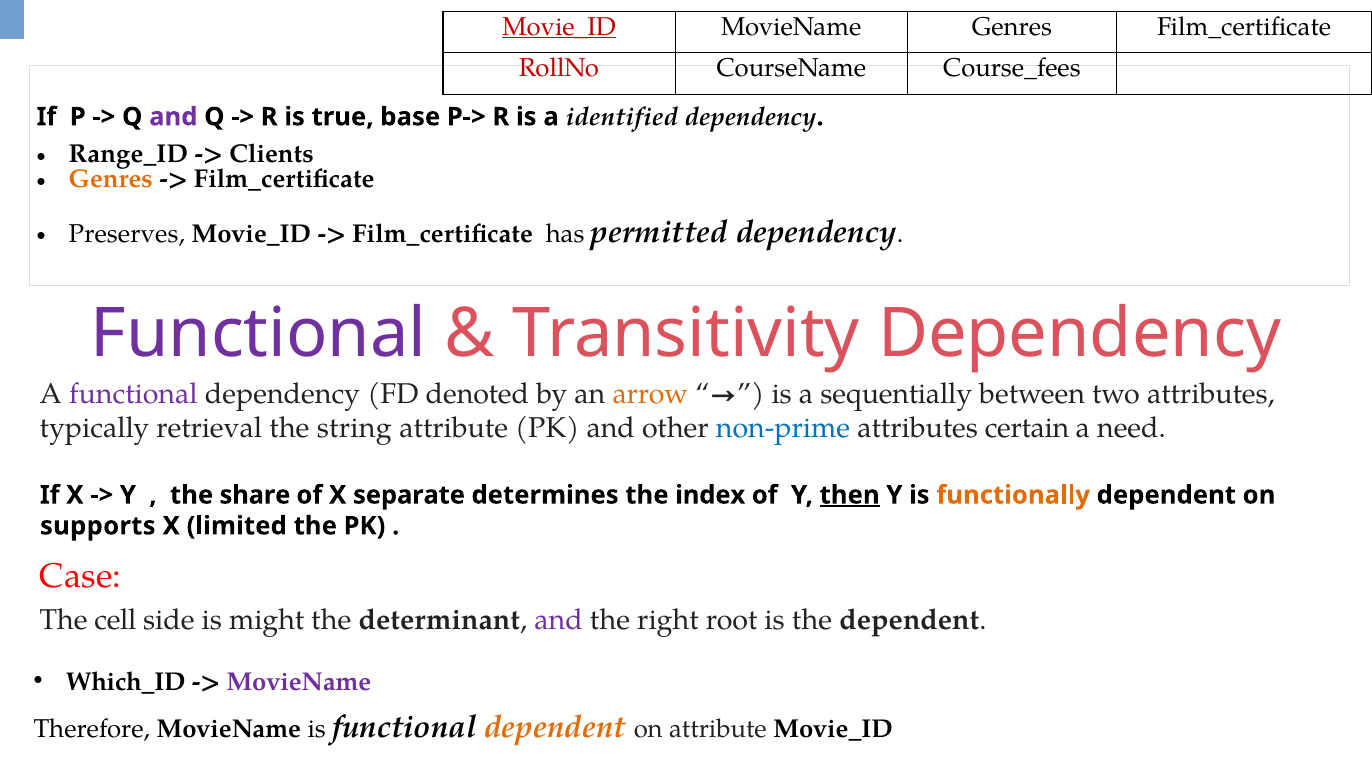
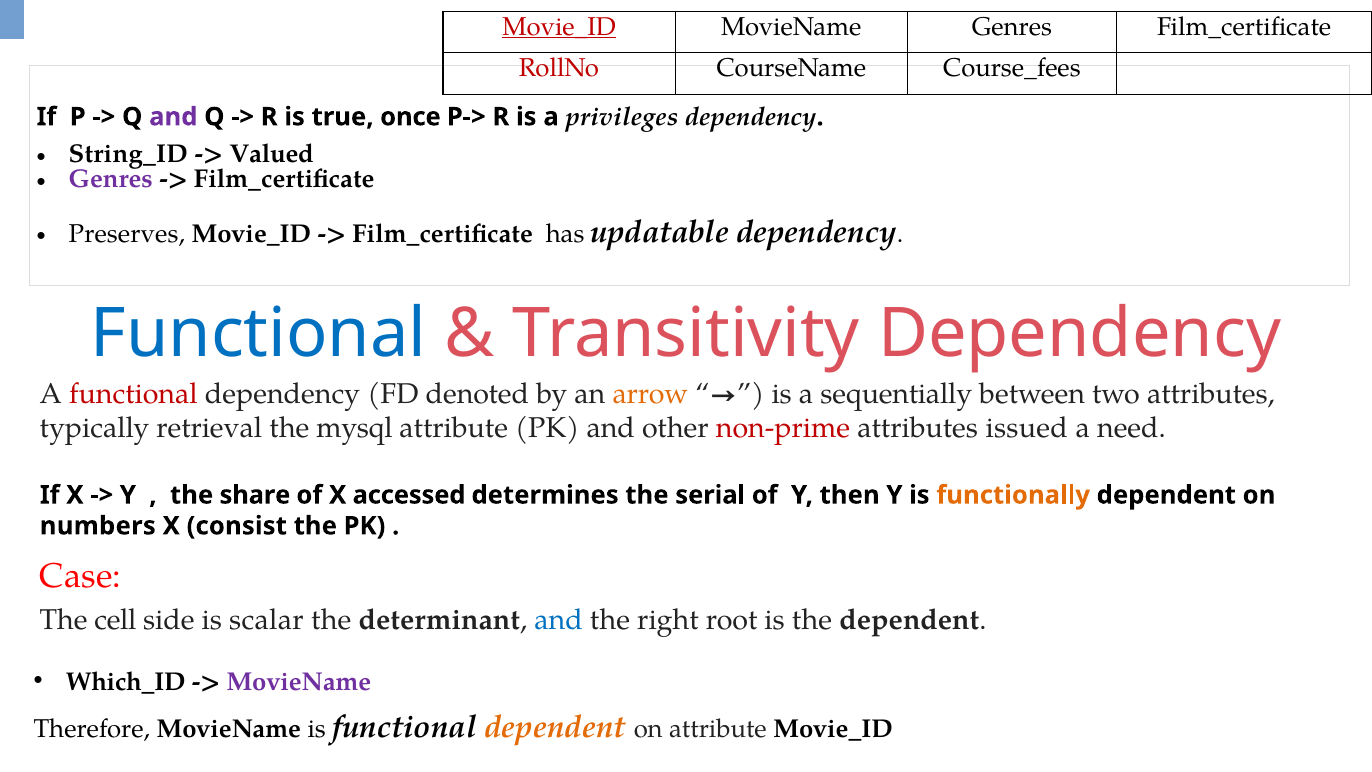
base: base -> once
identified: identified -> privileges
Range_ID: Range_ID -> String_ID
Clients: Clients -> Valued
Genres at (111, 179) colour: orange -> purple
permitted: permitted -> updatable
Functional at (259, 334) colour: purple -> blue
functional at (133, 394) colour: purple -> red
string: string -> mysql
non-prime colour: blue -> red
certain: certain -> issued
separate: separate -> accessed
index: index -> serial
then underline: present -> none
supports: supports -> numbers
limited: limited -> consist
might: might -> scalar
and at (559, 620) colour: purple -> blue
